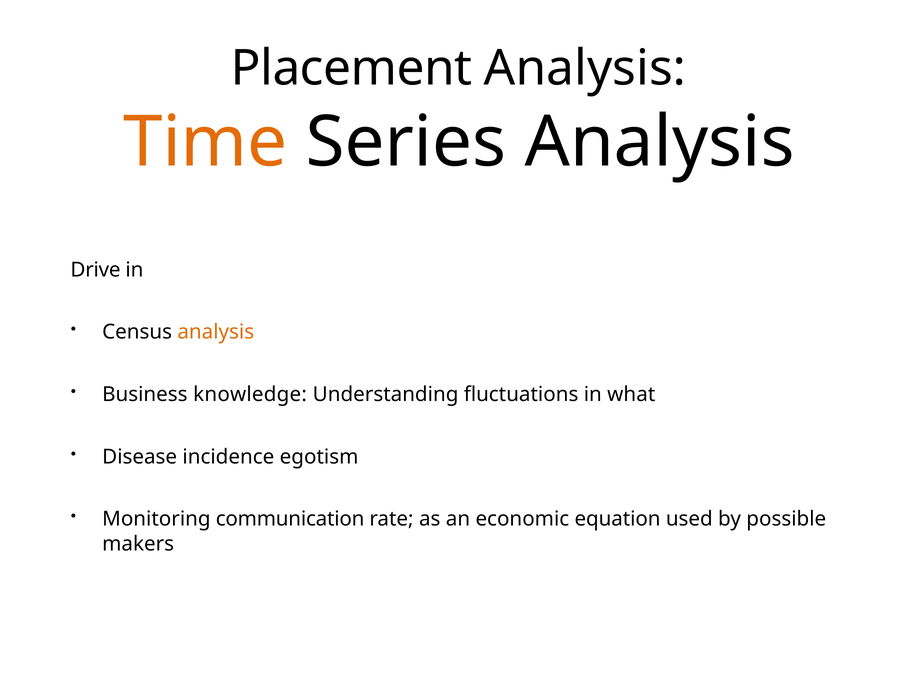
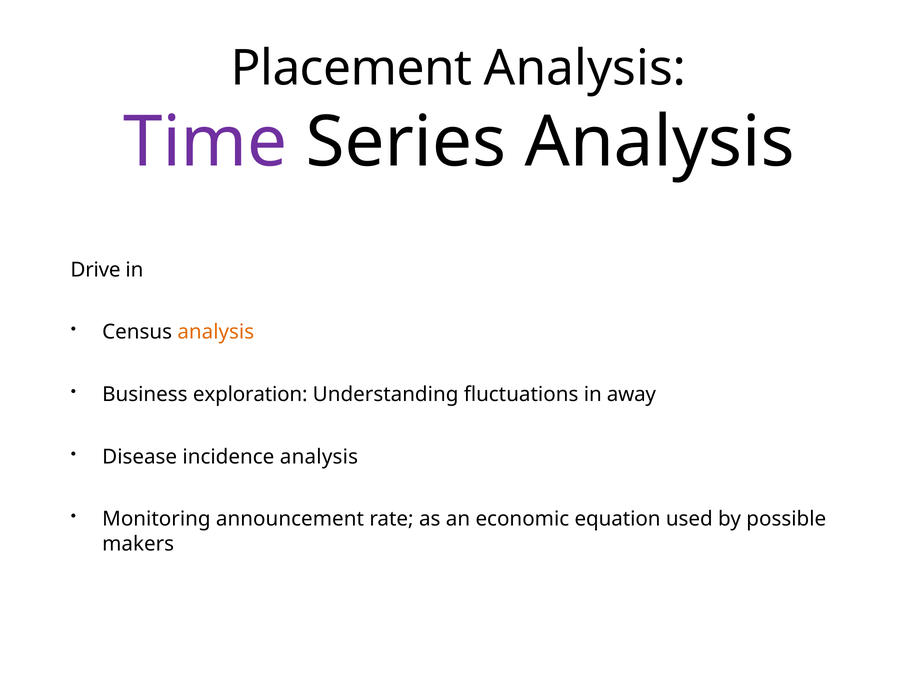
Time colour: orange -> purple
knowledge: knowledge -> exploration
what: what -> away
incidence egotism: egotism -> analysis
communication: communication -> announcement
